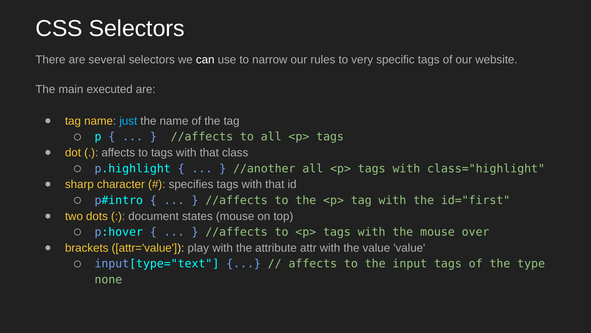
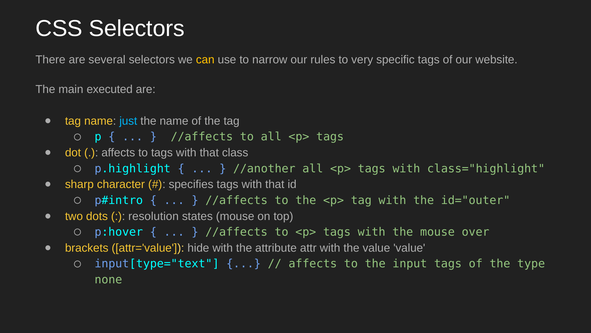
can colour: white -> yellow
id="first: id="first -> id="outer
document: document -> resolution
play: play -> hide
